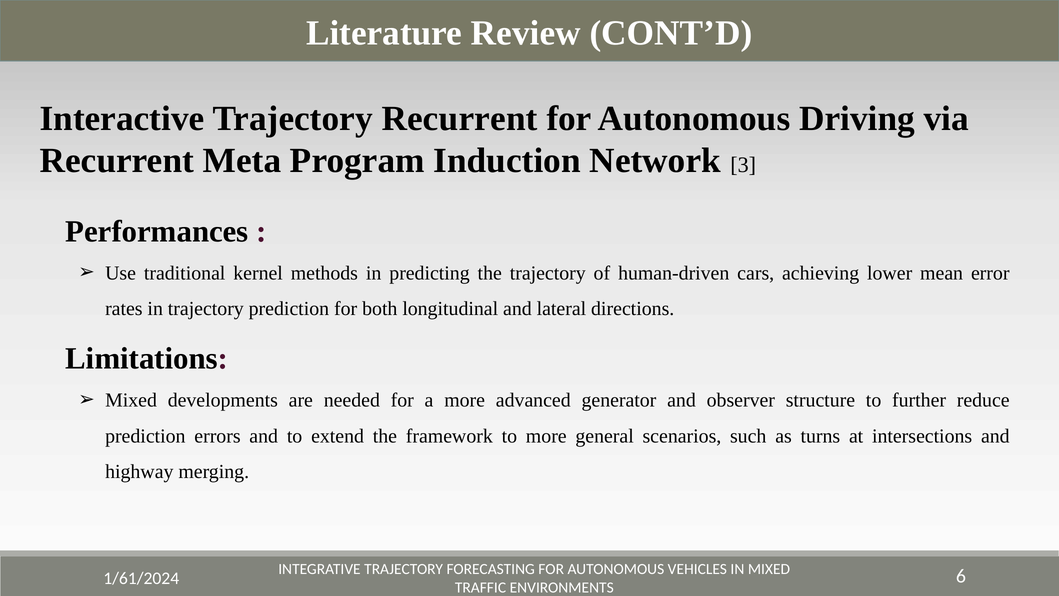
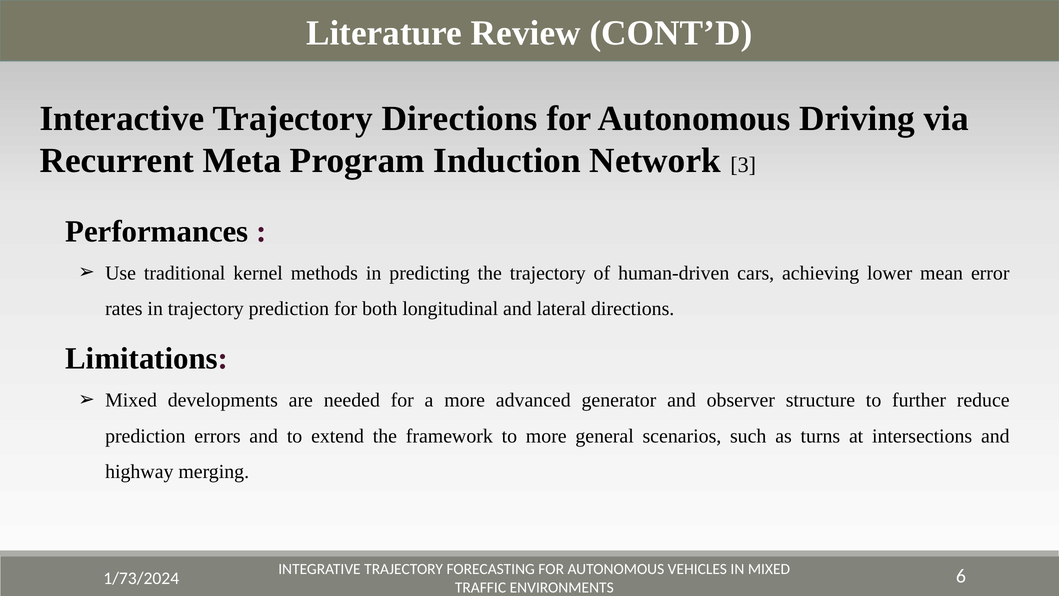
Trajectory Recurrent: Recurrent -> Directions
1/61/2024: 1/61/2024 -> 1/73/2024
